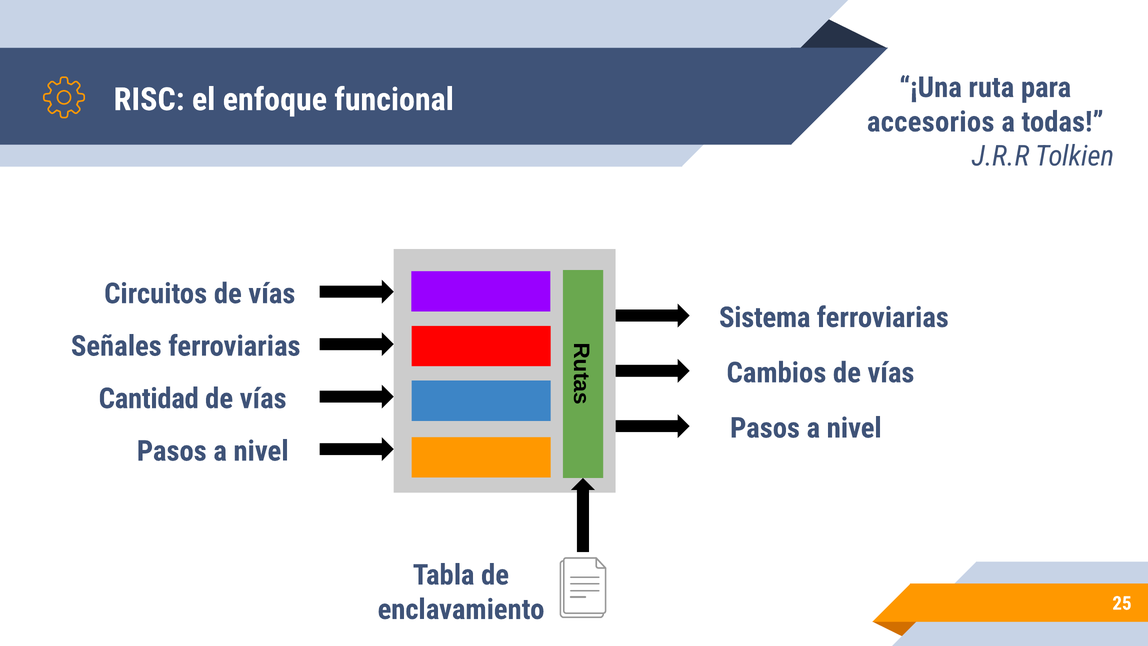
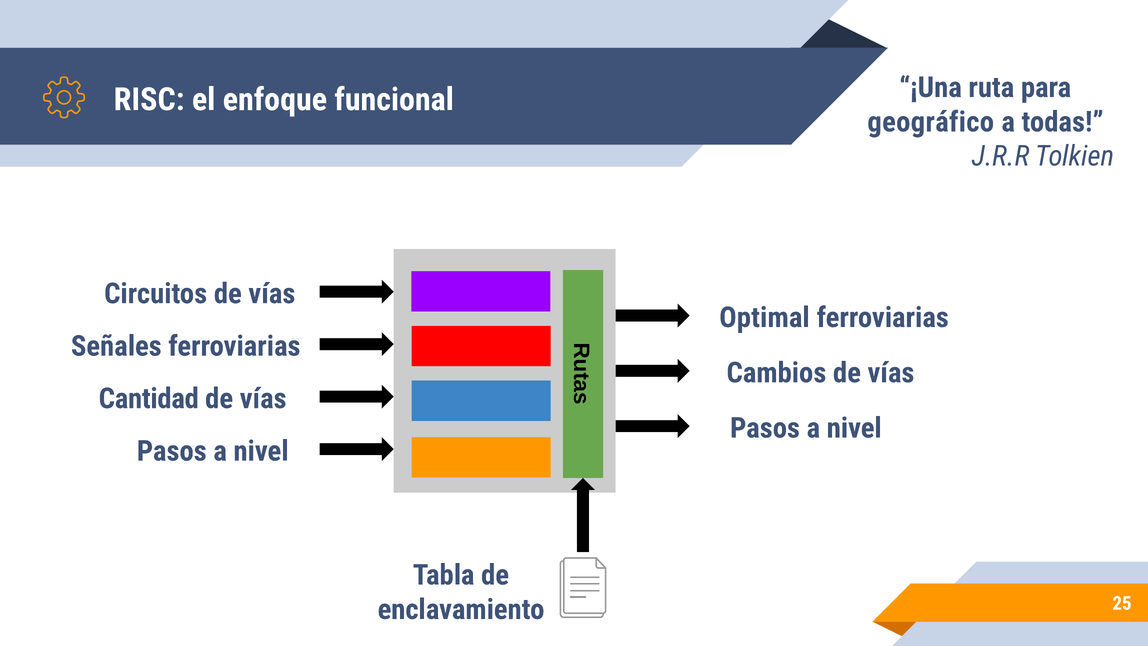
accesorios: accesorios -> geográfico
Sistema: Sistema -> Optimal
